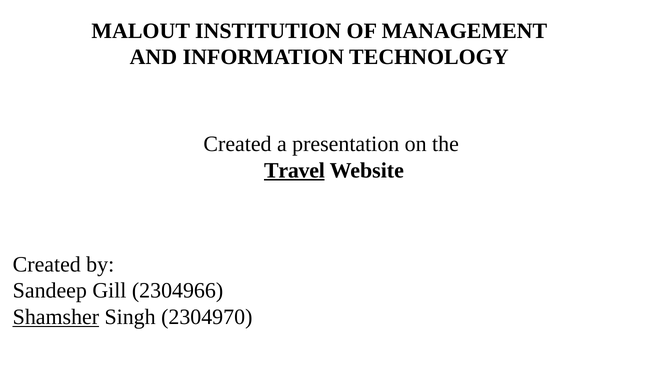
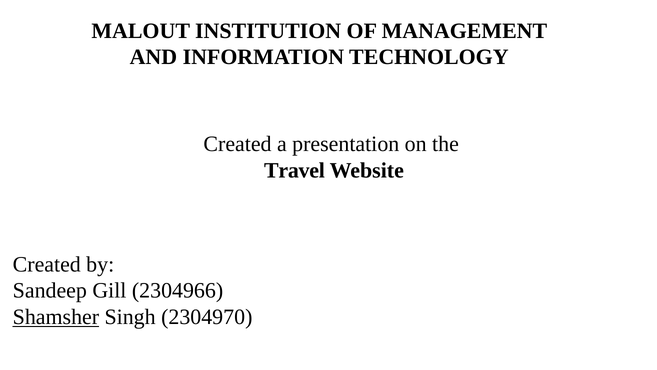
Travel underline: present -> none
